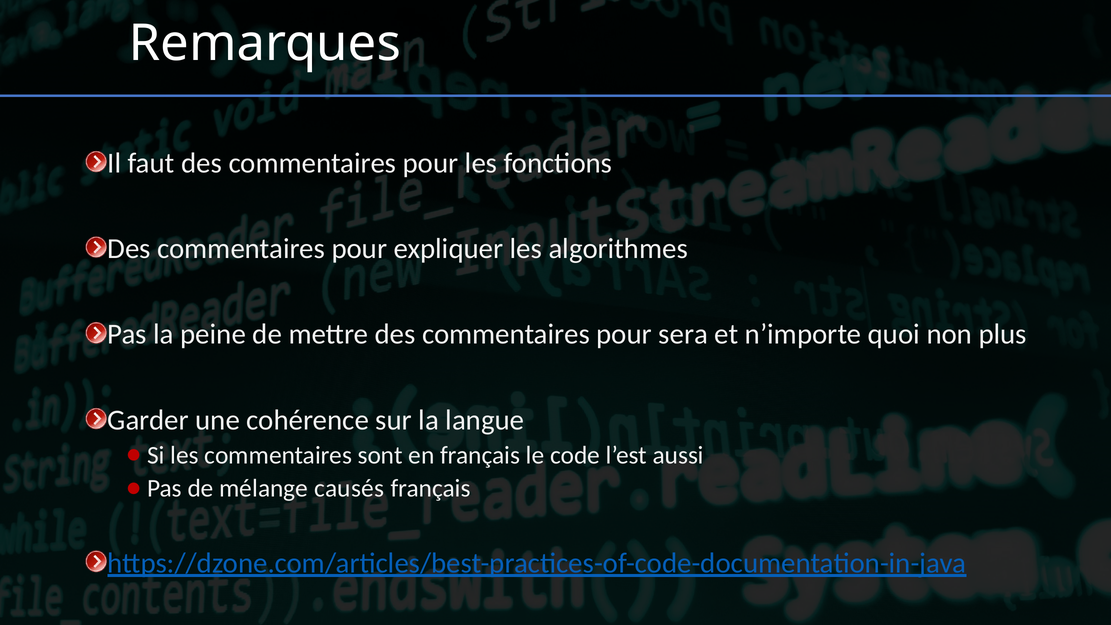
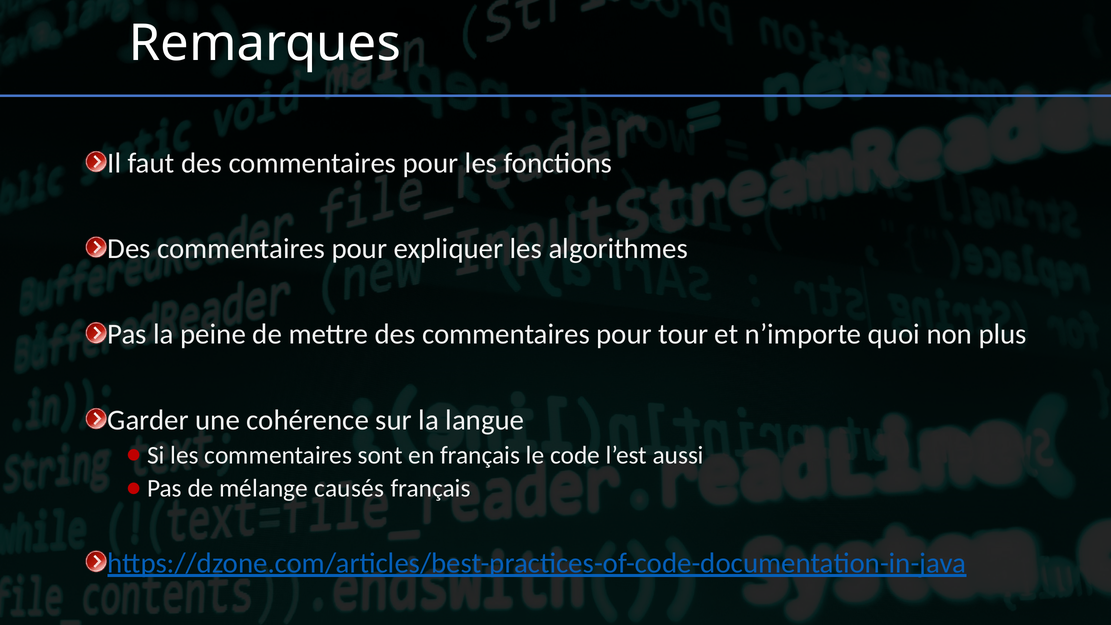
sera: sera -> tour
